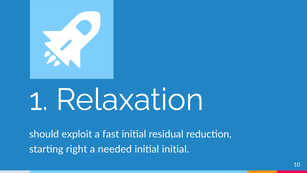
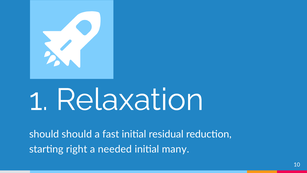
should exploit: exploit -> should
initial initial: initial -> many
